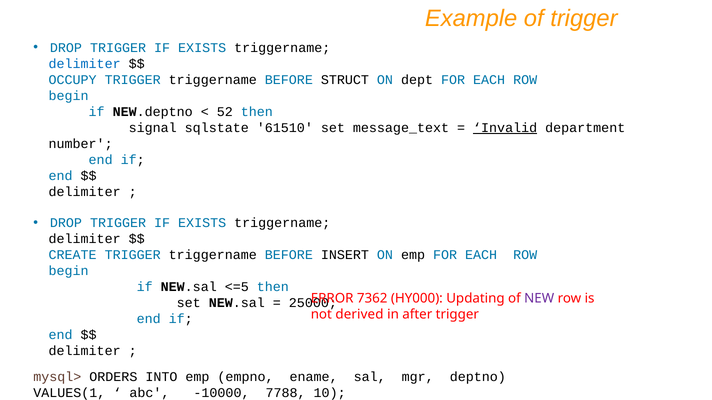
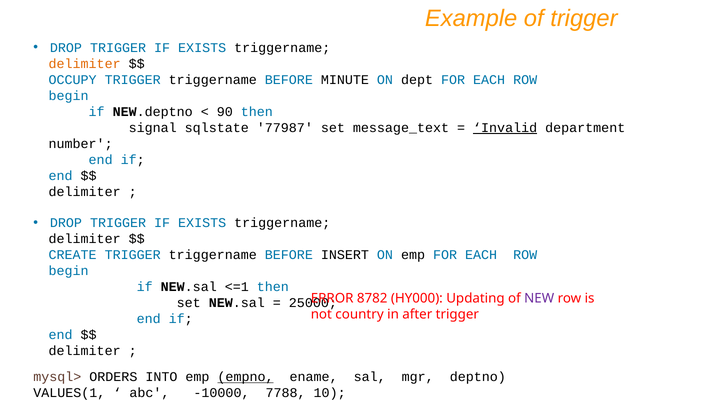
delimiter at (85, 64) colour: blue -> orange
STRUCT: STRUCT -> MINUTE
52: 52 -> 90
61510: 61510 -> 77987
<=5: <=5 -> <=1
7362: 7362 -> 8782
derived: derived -> country
empno underline: none -> present
